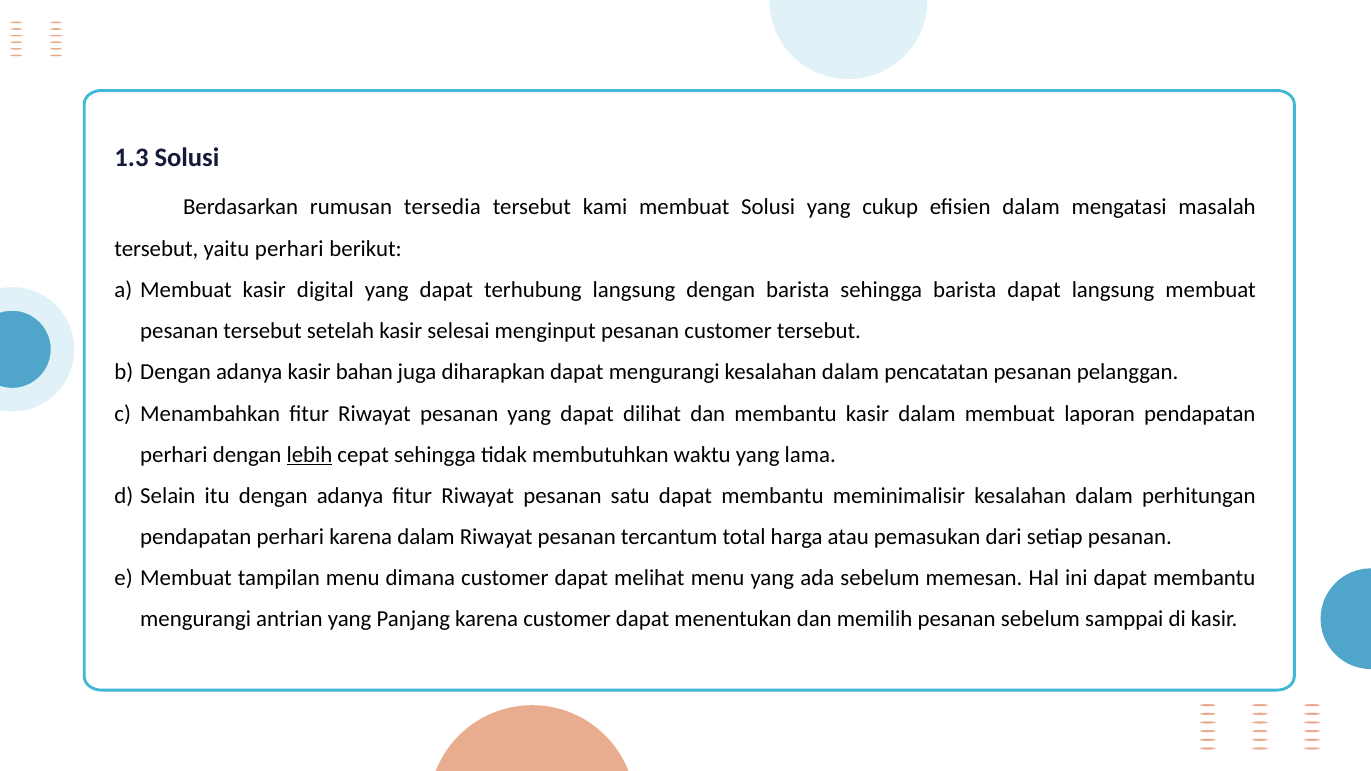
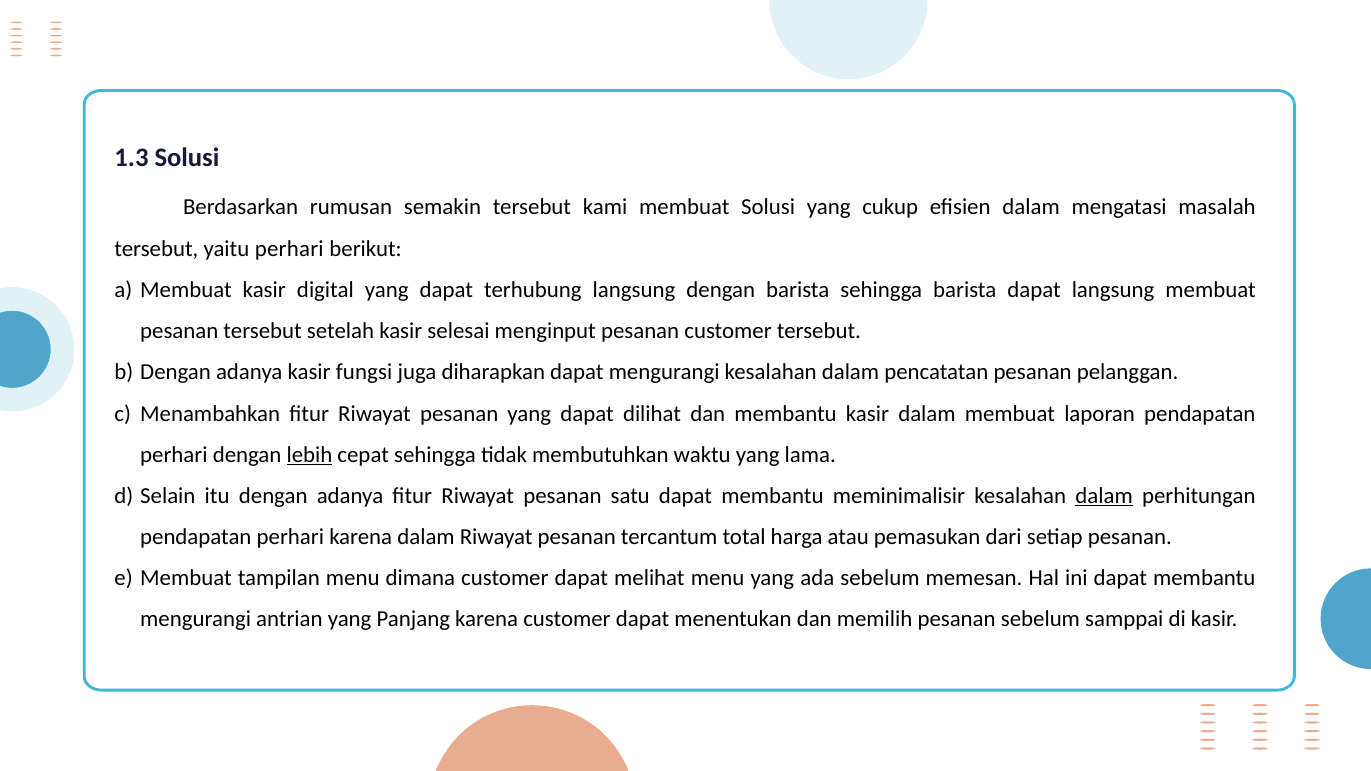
tersedia: tersedia -> semakin
bahan: bahan -> fungsi
dalam at (1104, 496) underline: none -> present
